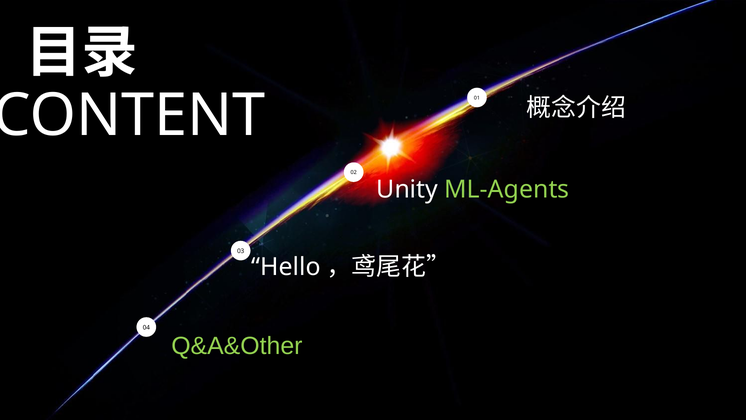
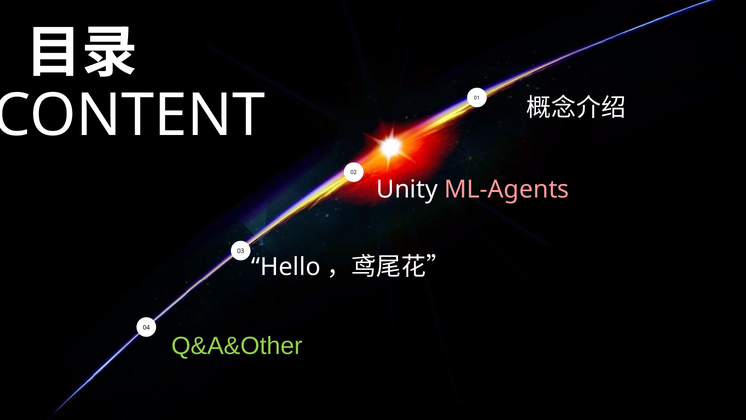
ML-Agents colour: light green -> pink
